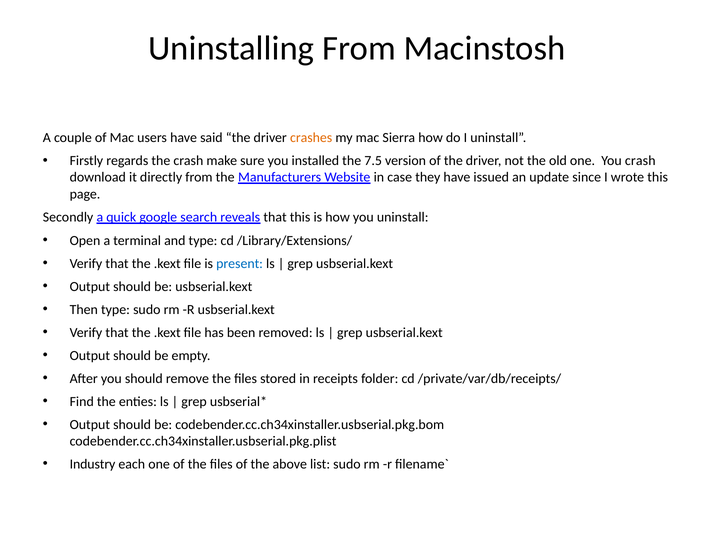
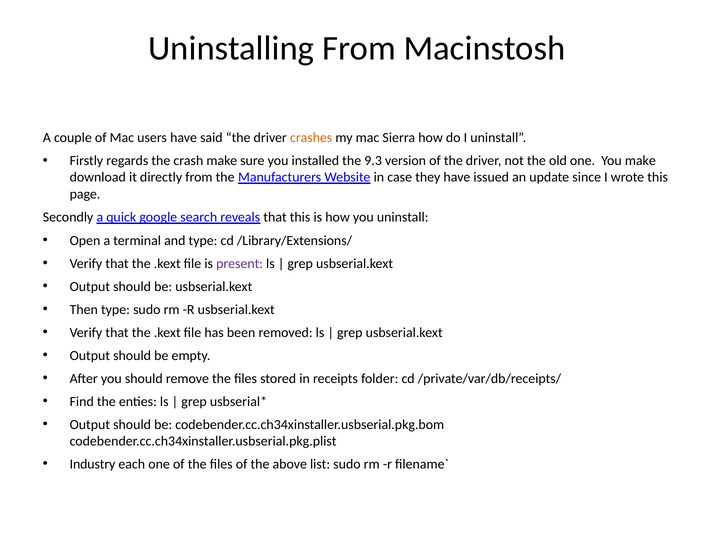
7.5: 7.5 -> 9.3
You crash: crash -> make
present colour: blue -> purple
